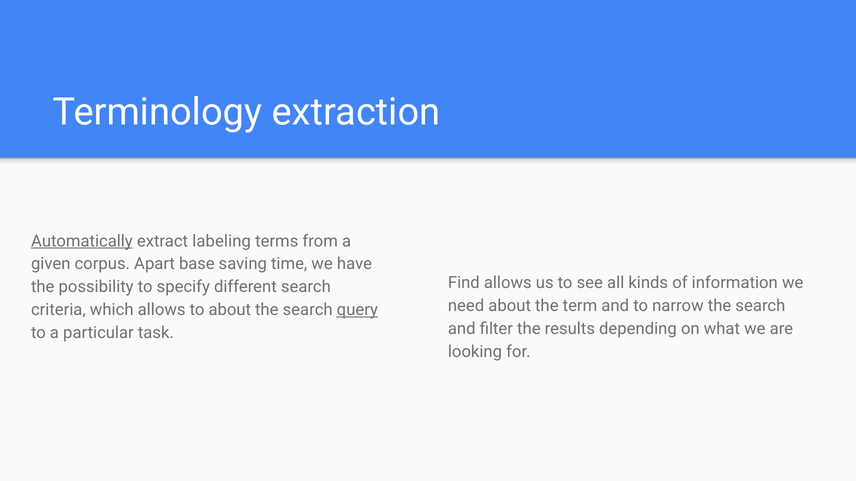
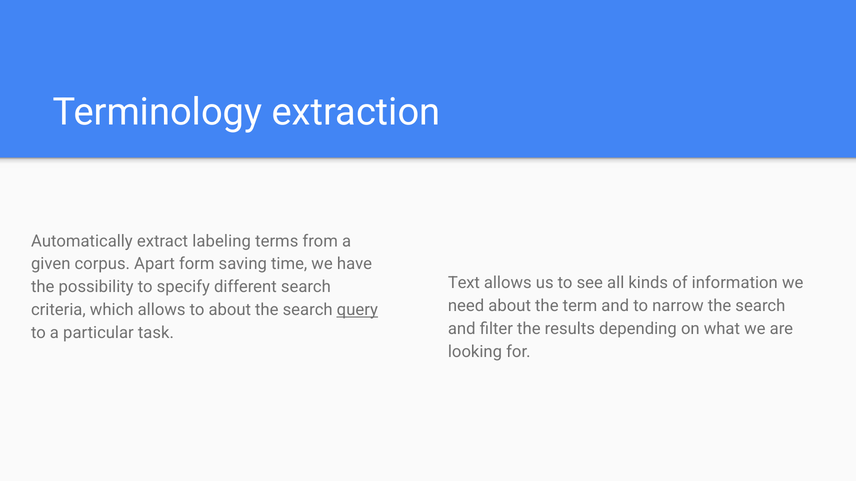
Automatically underline: present -> none
base: base -> form
Find: Find -> Text
